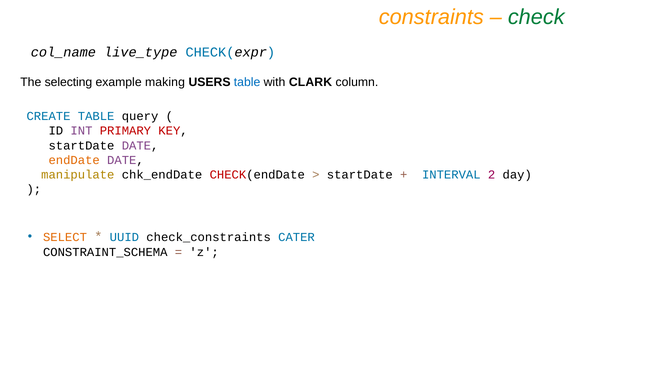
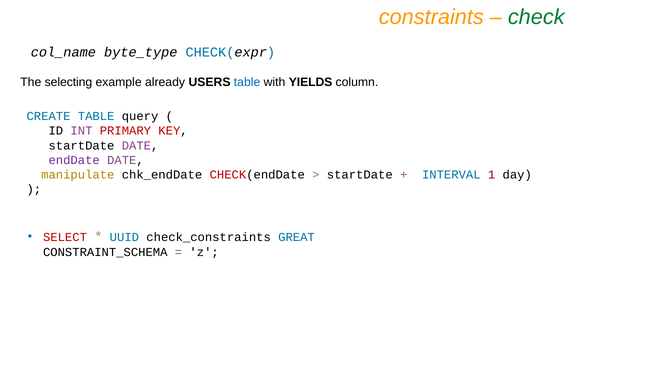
live_type: live_type -> byte_type
making: making -> already
CLARK: CLARK -> YIELDS
endDate colour: orange -> purple
2: 2 -> 1
SELECT colour: orange -> red
CATER: CATER -> GREAT
